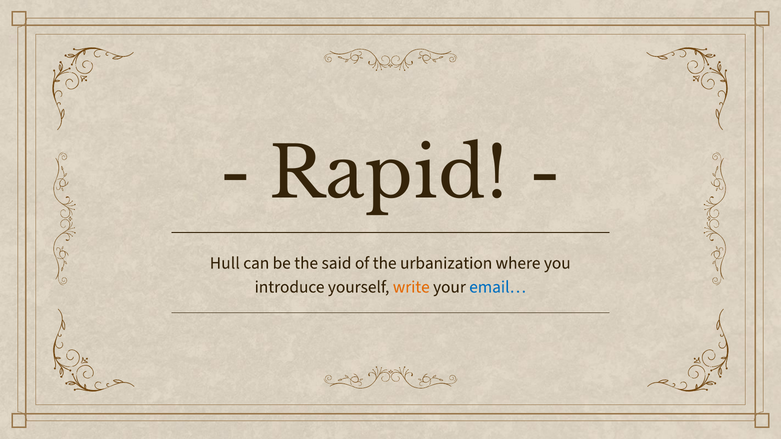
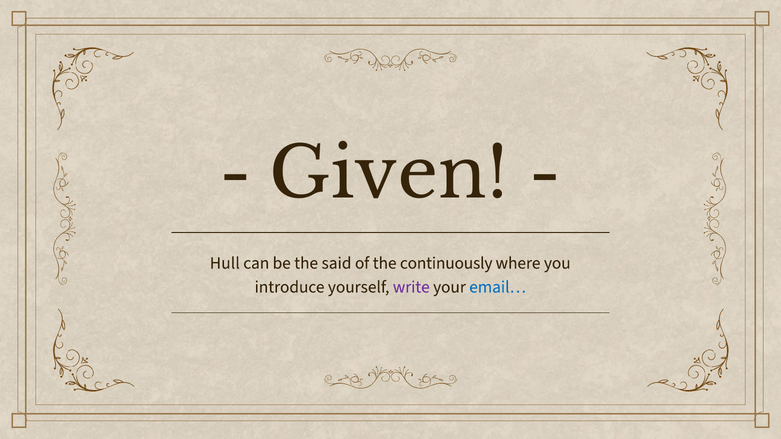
Rapid: Rapid -> Given
urbanization: urbanization -> continuously
write colour: orange -> purple
